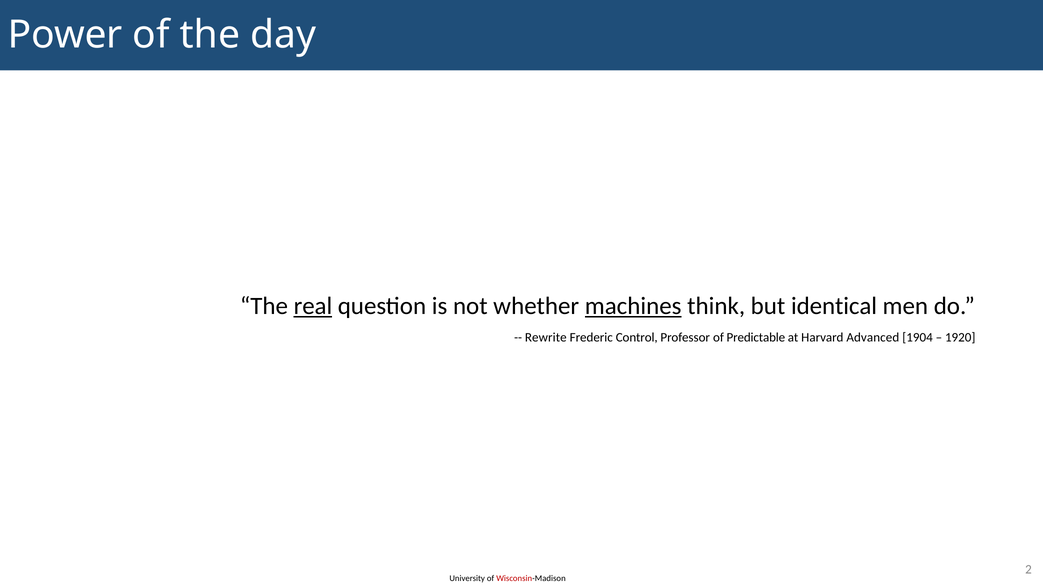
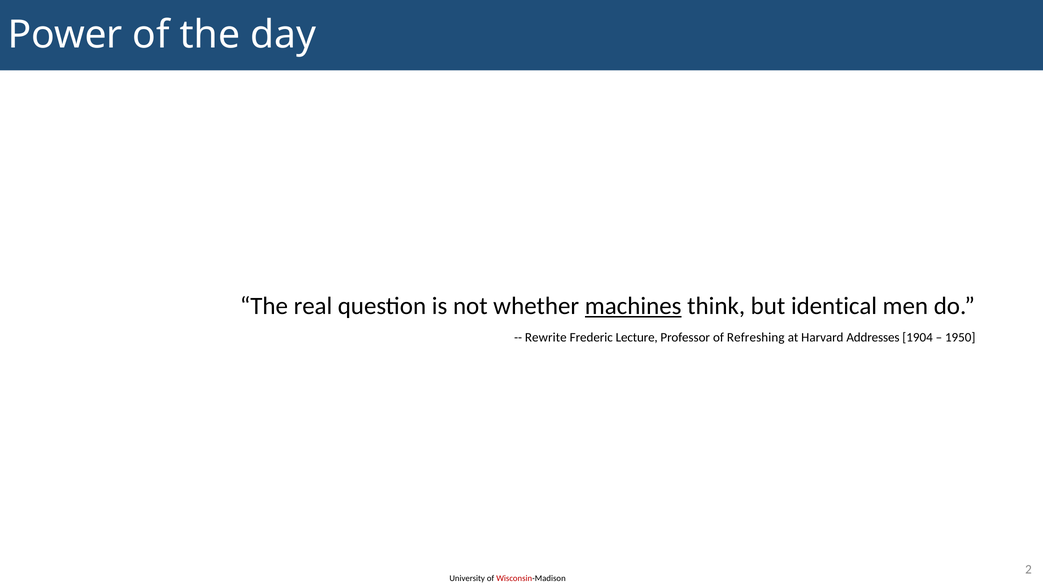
real underline: present -> none
Control: Control -> Lecture
Predictable: Predictable -> Refreshing
Advanced: Advanced -> Addresses
1920: 1920 -> 1950
